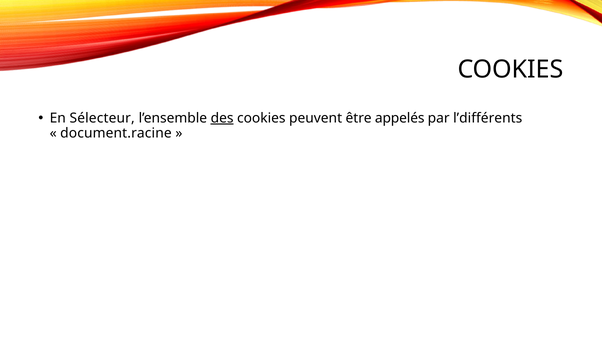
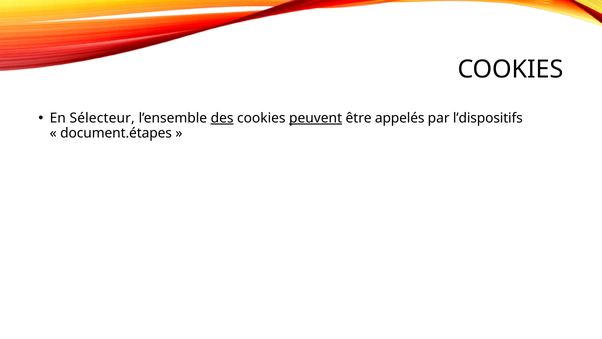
peuvent underline: none -> present
l’différents: l’différents -> l’dispositifs
document.racine: document.racine -> document.étapes
